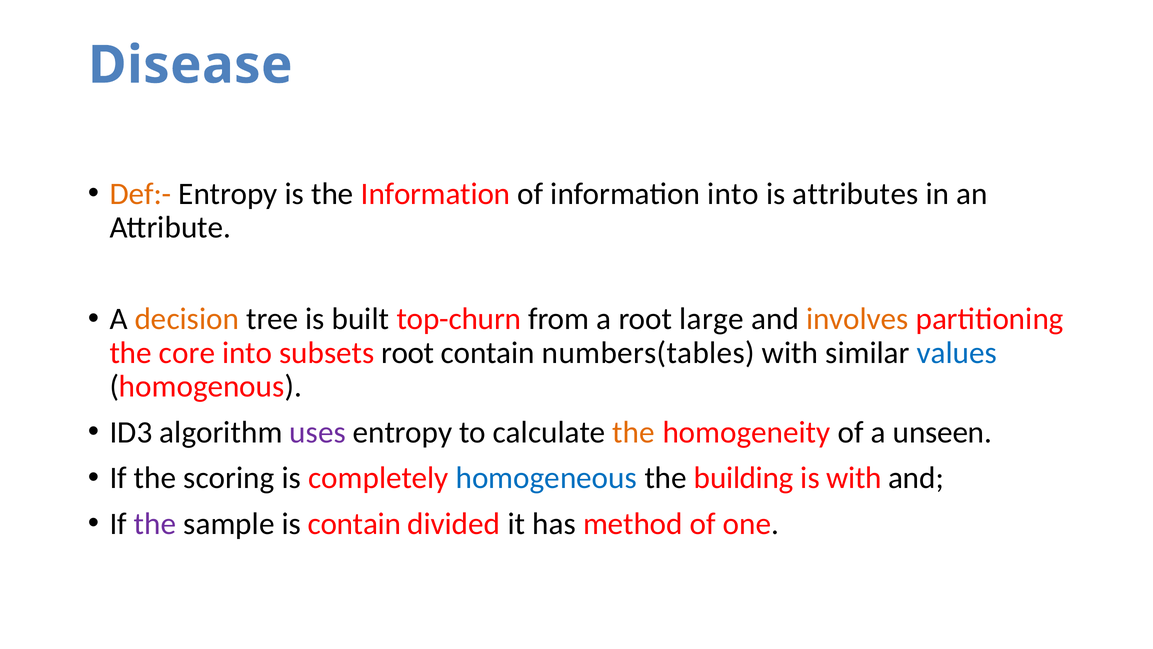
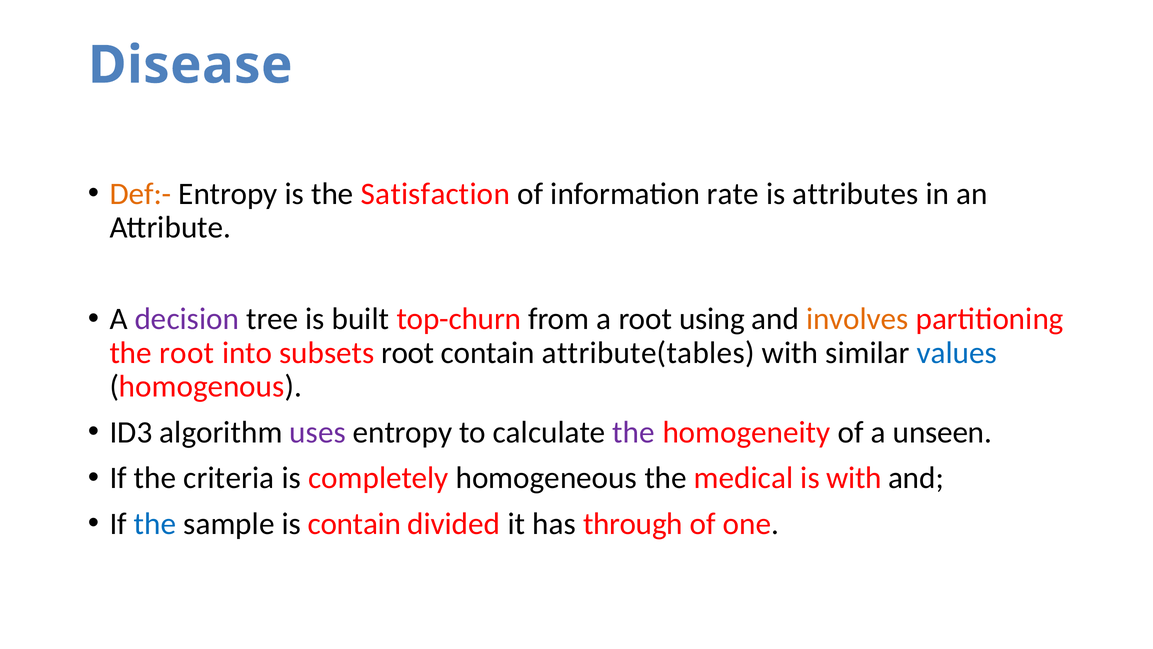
the Information: Information -> Satisfaction
information into: into -> rate
decision colour: orange -> purple
large: large -> using
the core: core -> root
numbers(tables: numbers(tables -> attribute(tables
the at (633, 432) colour: orange -> purple
scoring: scoring -> criteria
homogeneous colour: blue -> black
building: building -> medical
the at (155, 523) colour: purple -> blue
method: method -> through
